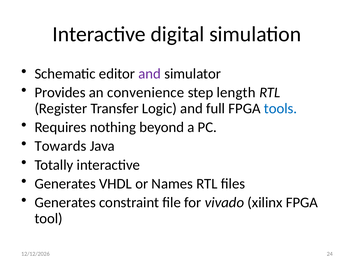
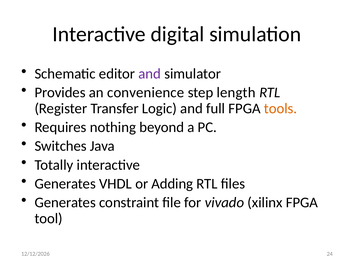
tools colour: blue -> orange
Towards: Towards -> Switches
Names: Names -> Adding
